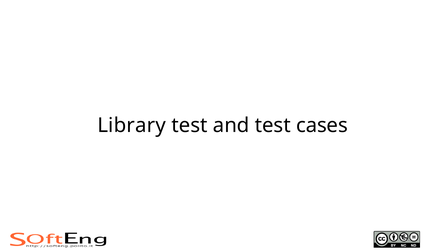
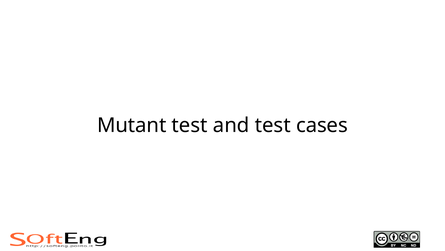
Library: Library -> Mutant
